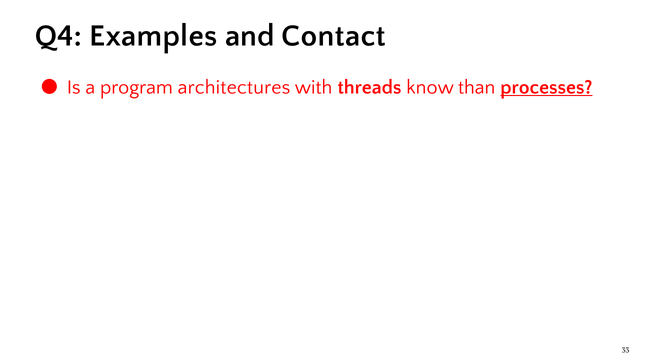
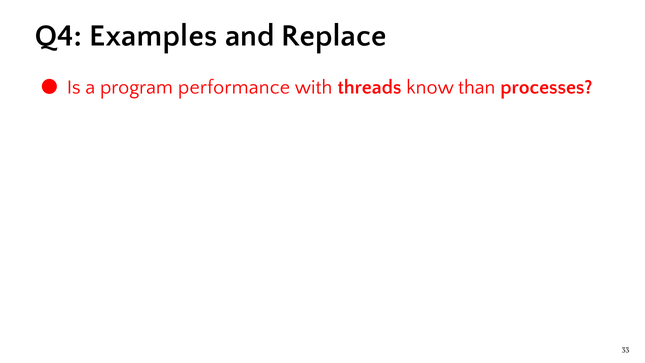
Contact: Contact -> Replace
architectures: architectures -> performance
processes underline: present -> none
